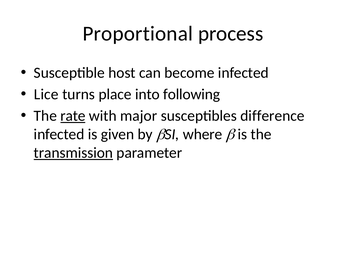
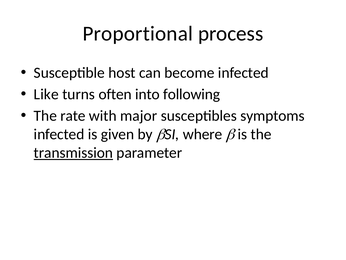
Lice: Lice -> Like
place: place -> often
rate underline: present -> none
difference: difference -> symptoms
